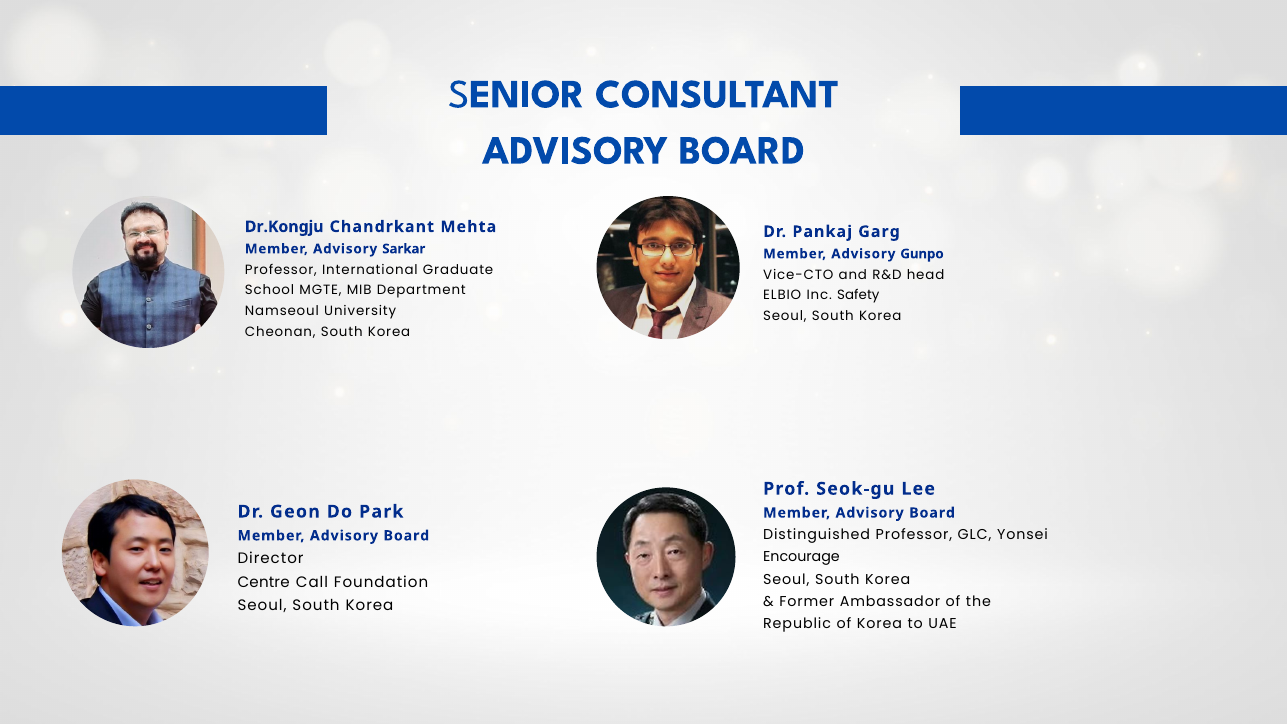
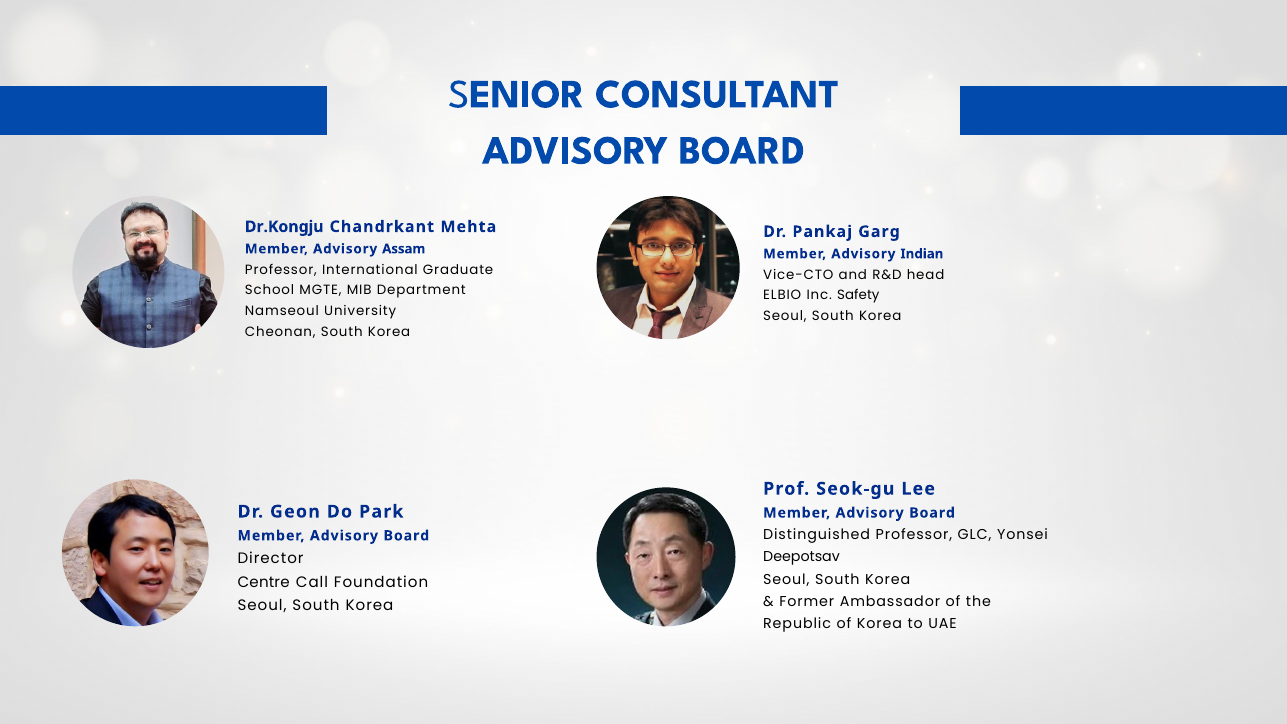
Sarkar: Sarkar -> Assam
Gunpo: Gunpo -> Indian
Encourage: Encourage -> Deepotsav
